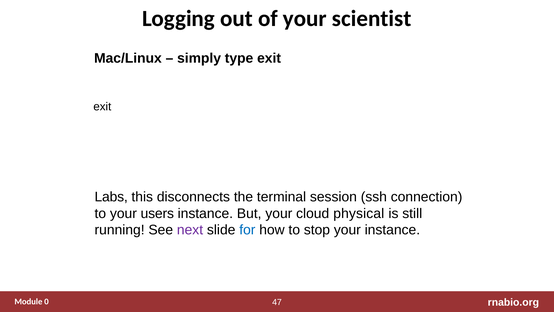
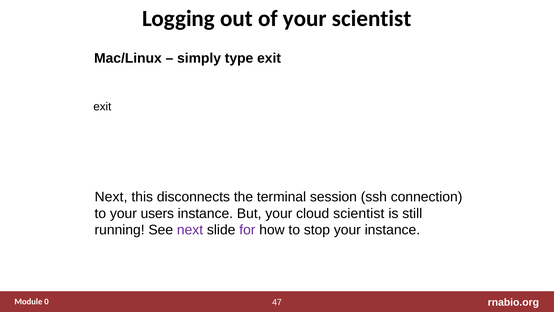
Labs at (111, 197): Labs -> Next
cloud physical: physical -> scientist
for colour: blue -> purple
